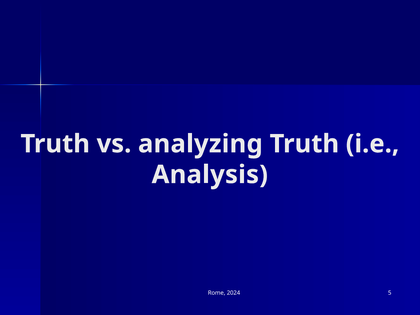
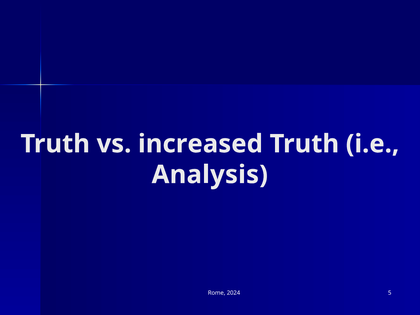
analyzing: analyzing -> increased
